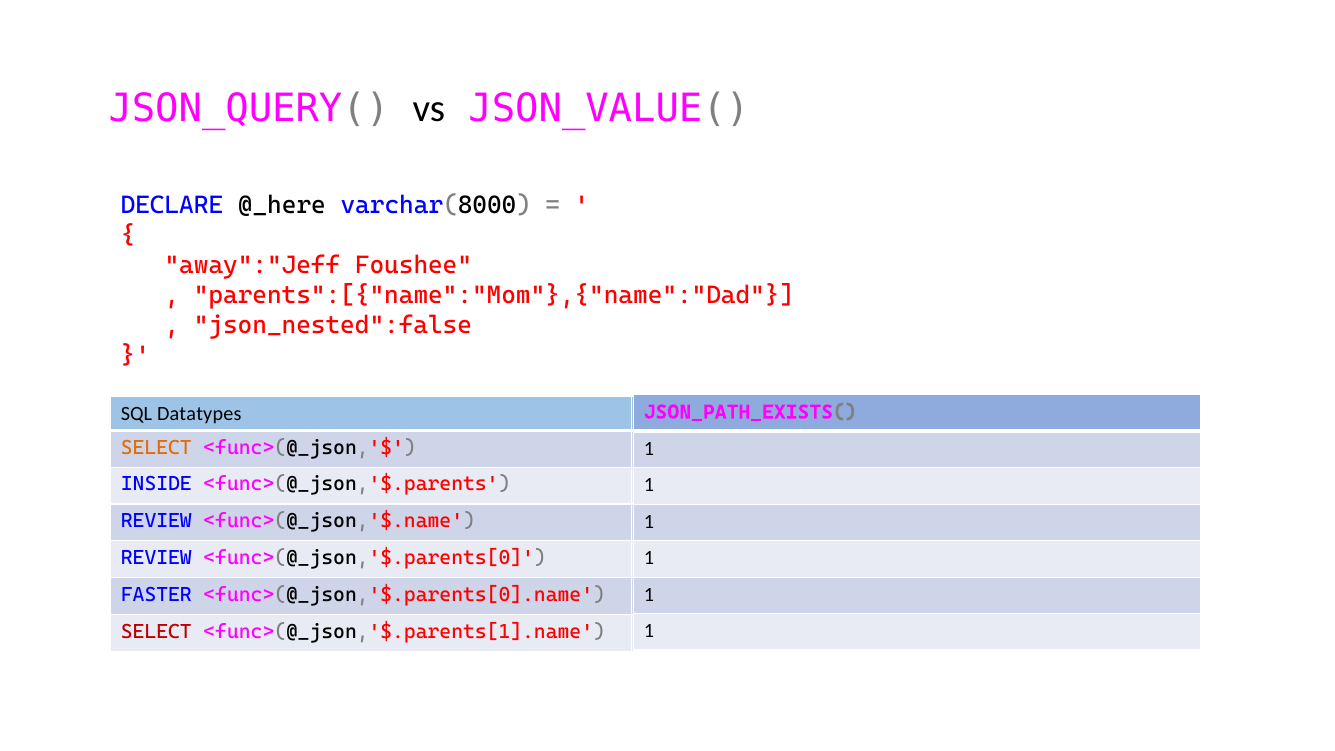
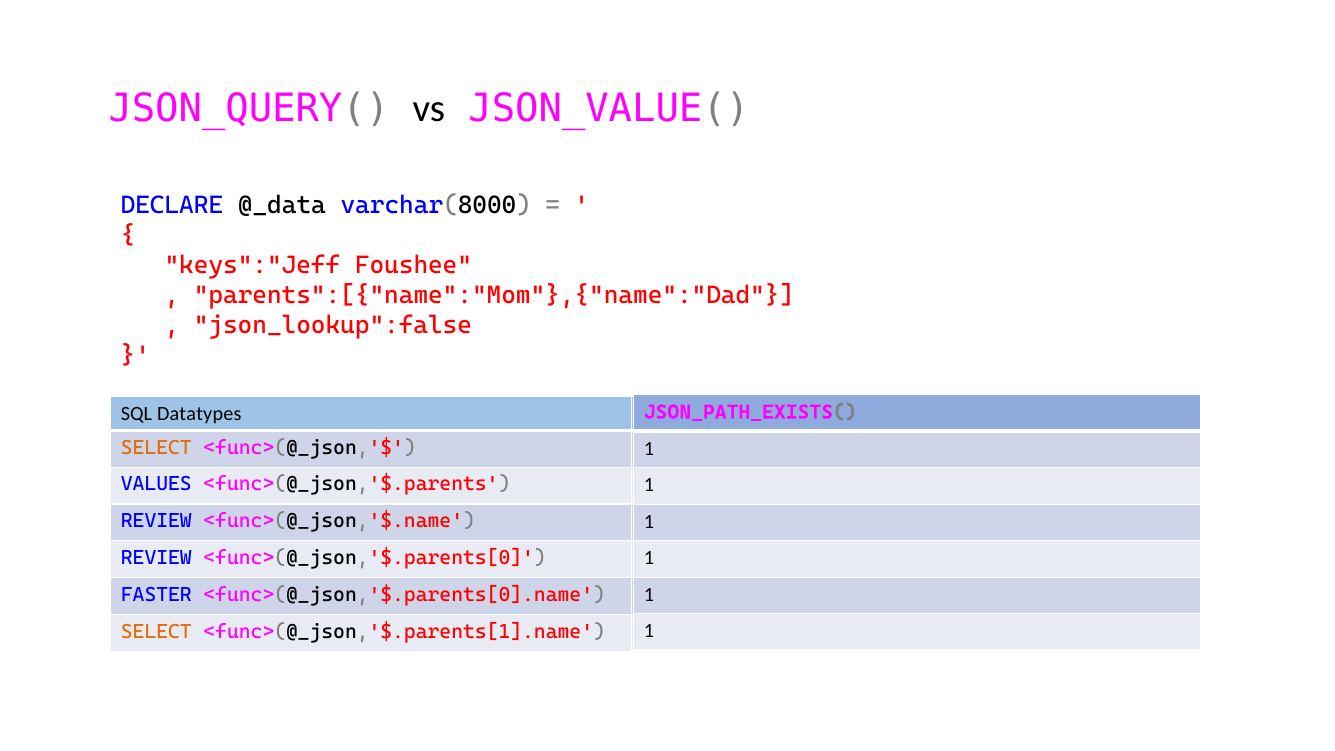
@_here: @_here -> @_data
away":"Jeff: away":"Jeff -> keys":"Jeff
json_nested":false: json_nested":false -> json_lookup":false
INSIDE: INSIDE -> VALUES
SELECT at (156, 631) colour: red -> orange
